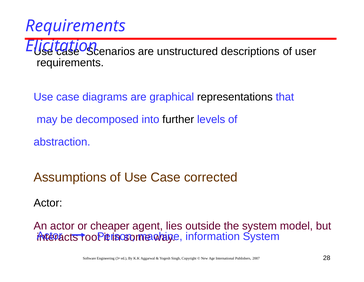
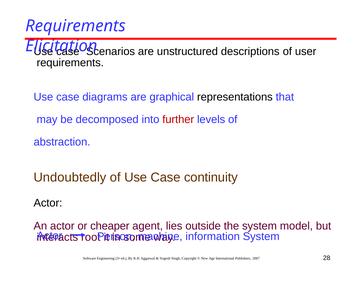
further colour: black -> red
Assumptions: Assumptions -> Undoubtedly
corrected: corrected -> continuity
